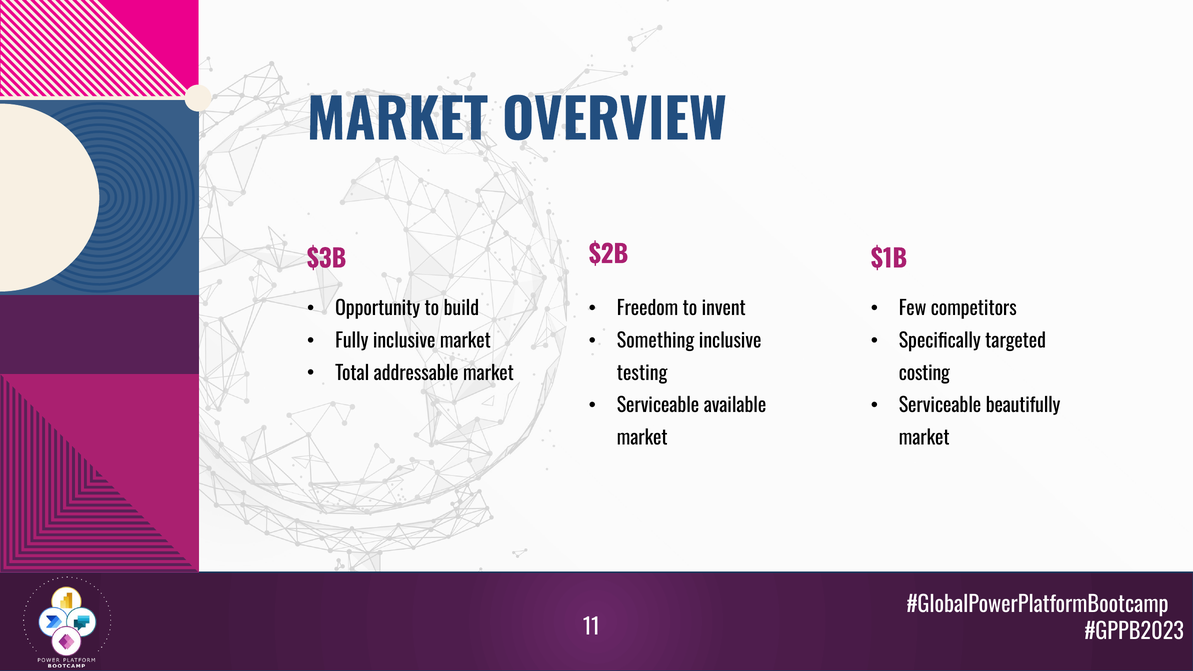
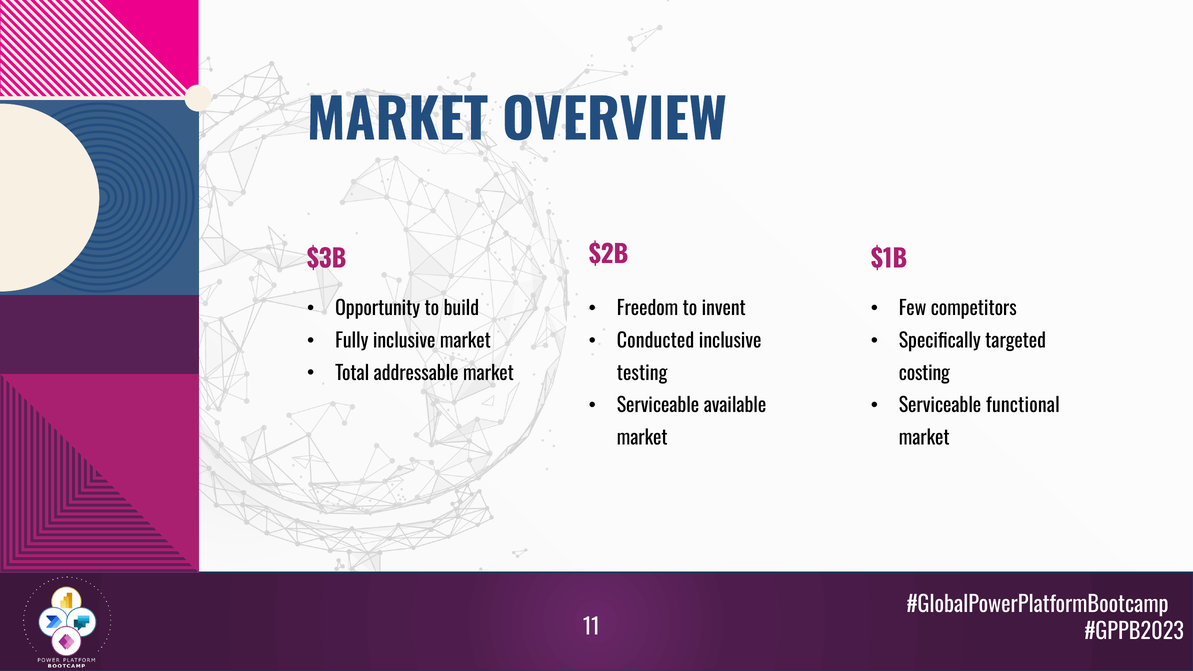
Something: Something -> Conducted
beautifully: beautifully -> functional
